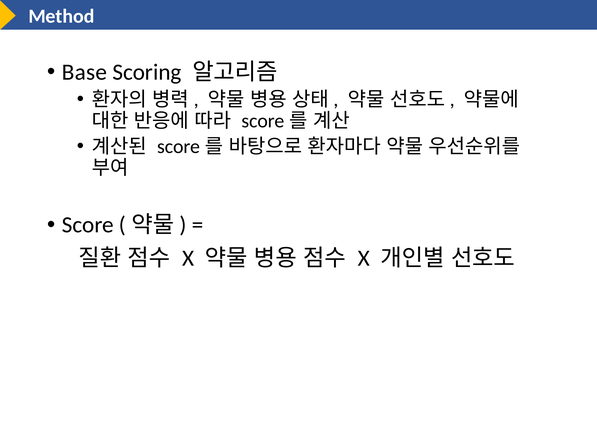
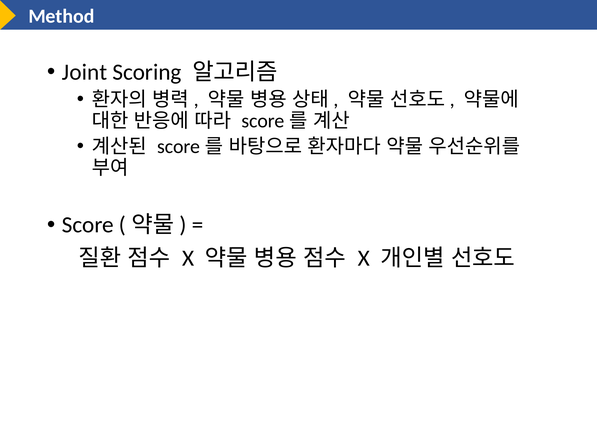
Base: Base -> Joint
